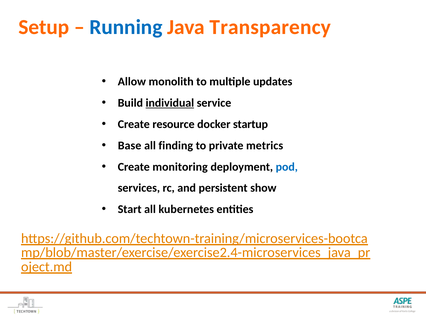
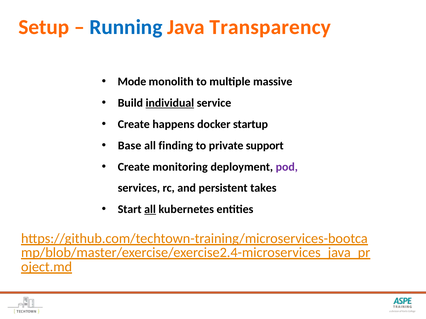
Allow: Allow -> Mode
updates: updates -> massive
resource: resource -> happens
metrics: metrics -> support
pod colour: blue -> purple
show: show -> takes
all at (150, 210) underline: none -> present
